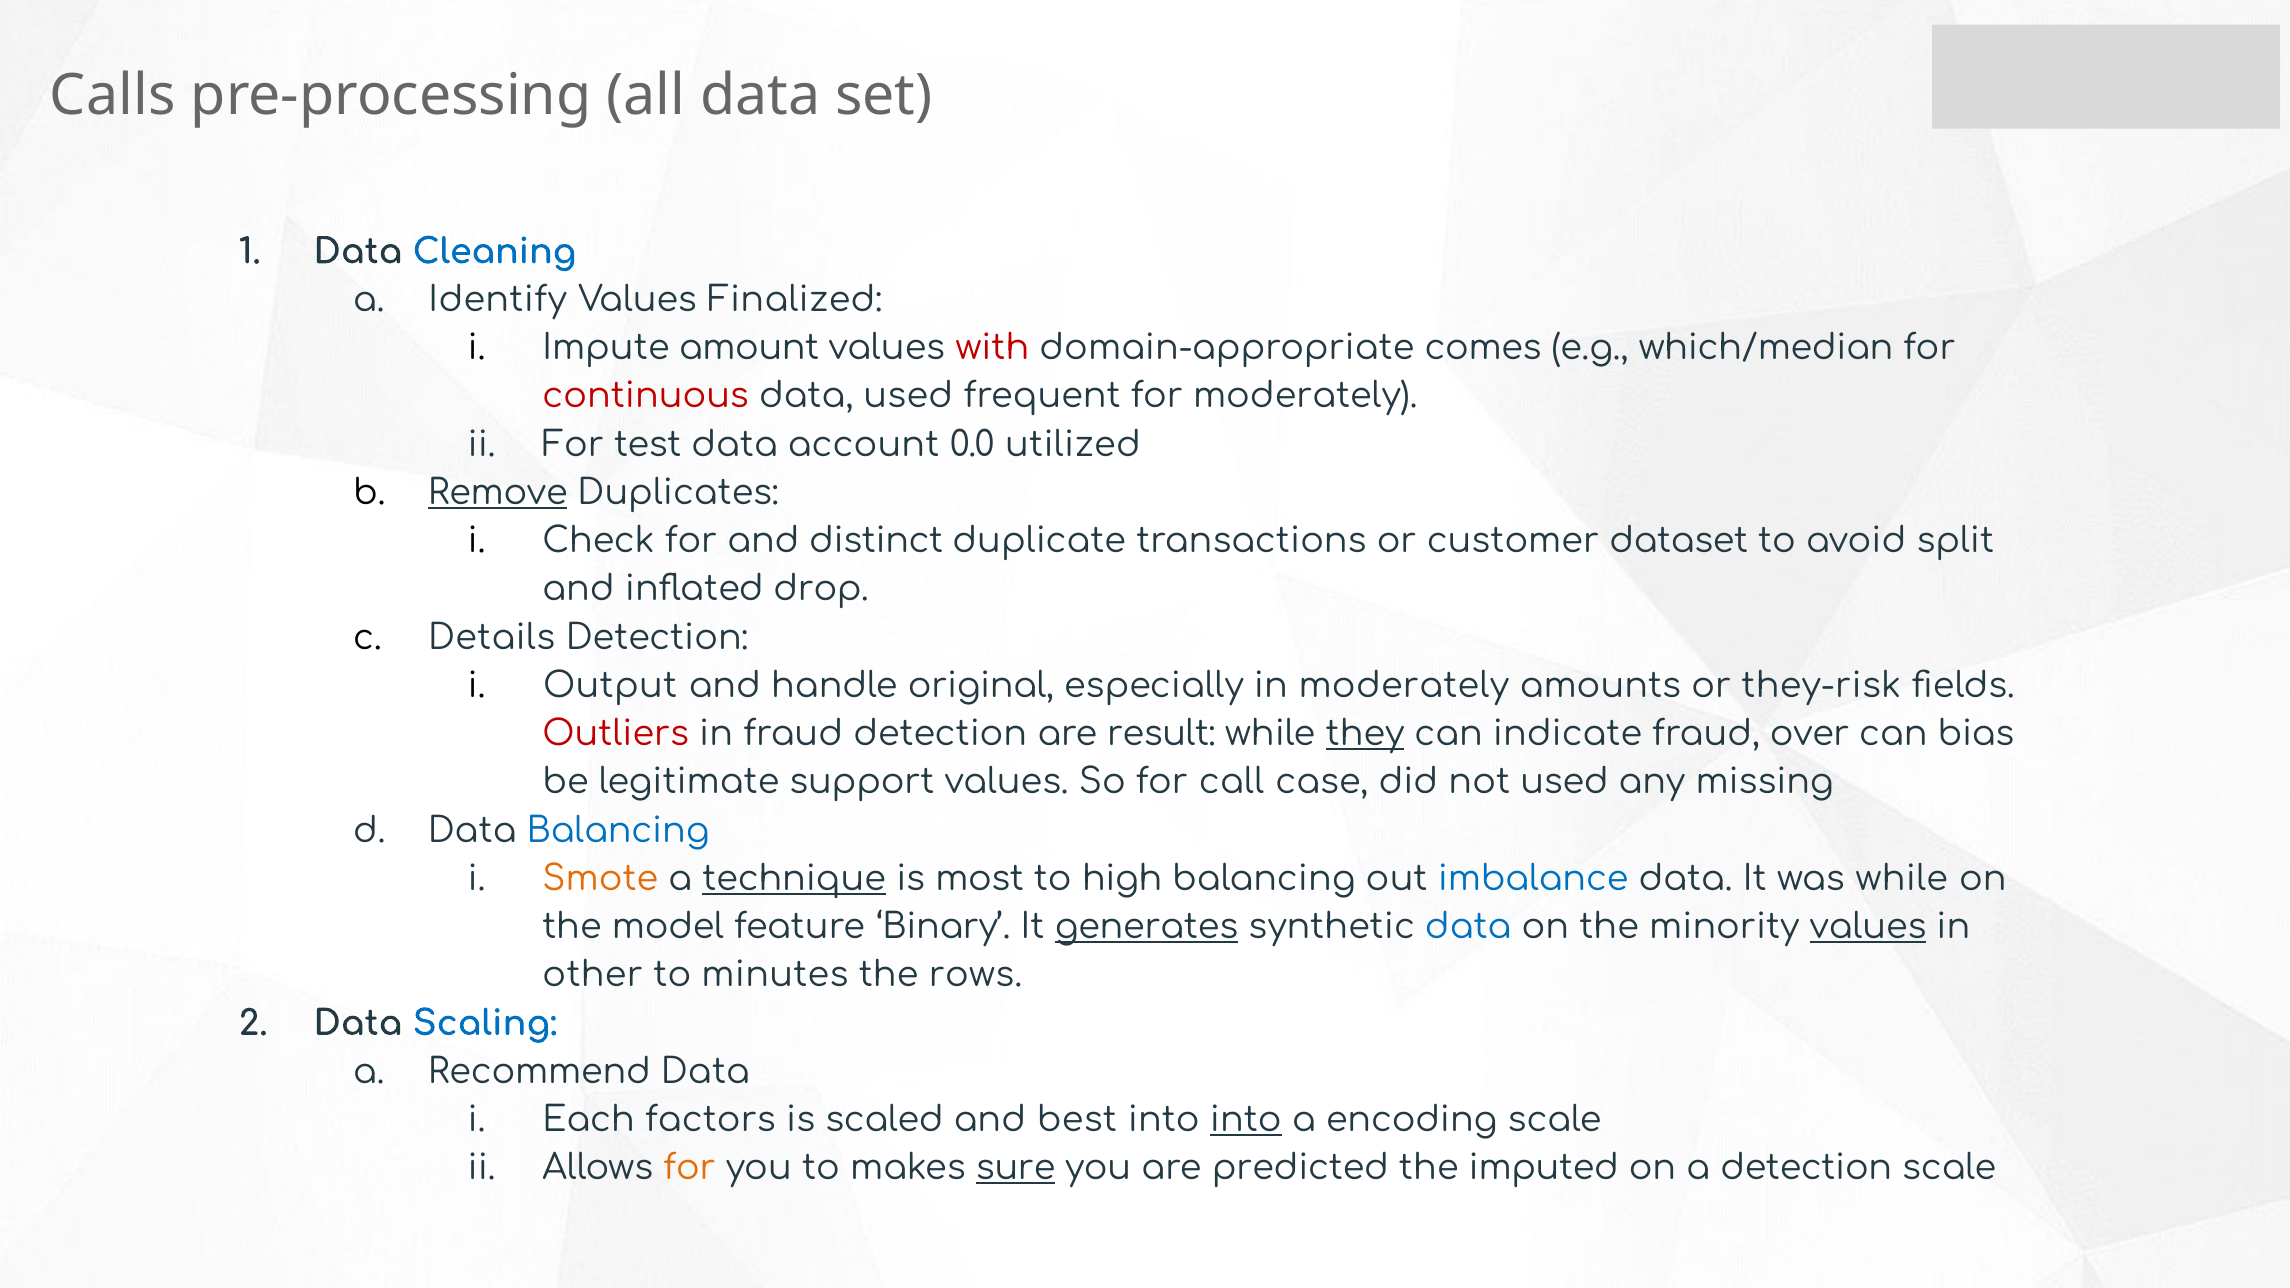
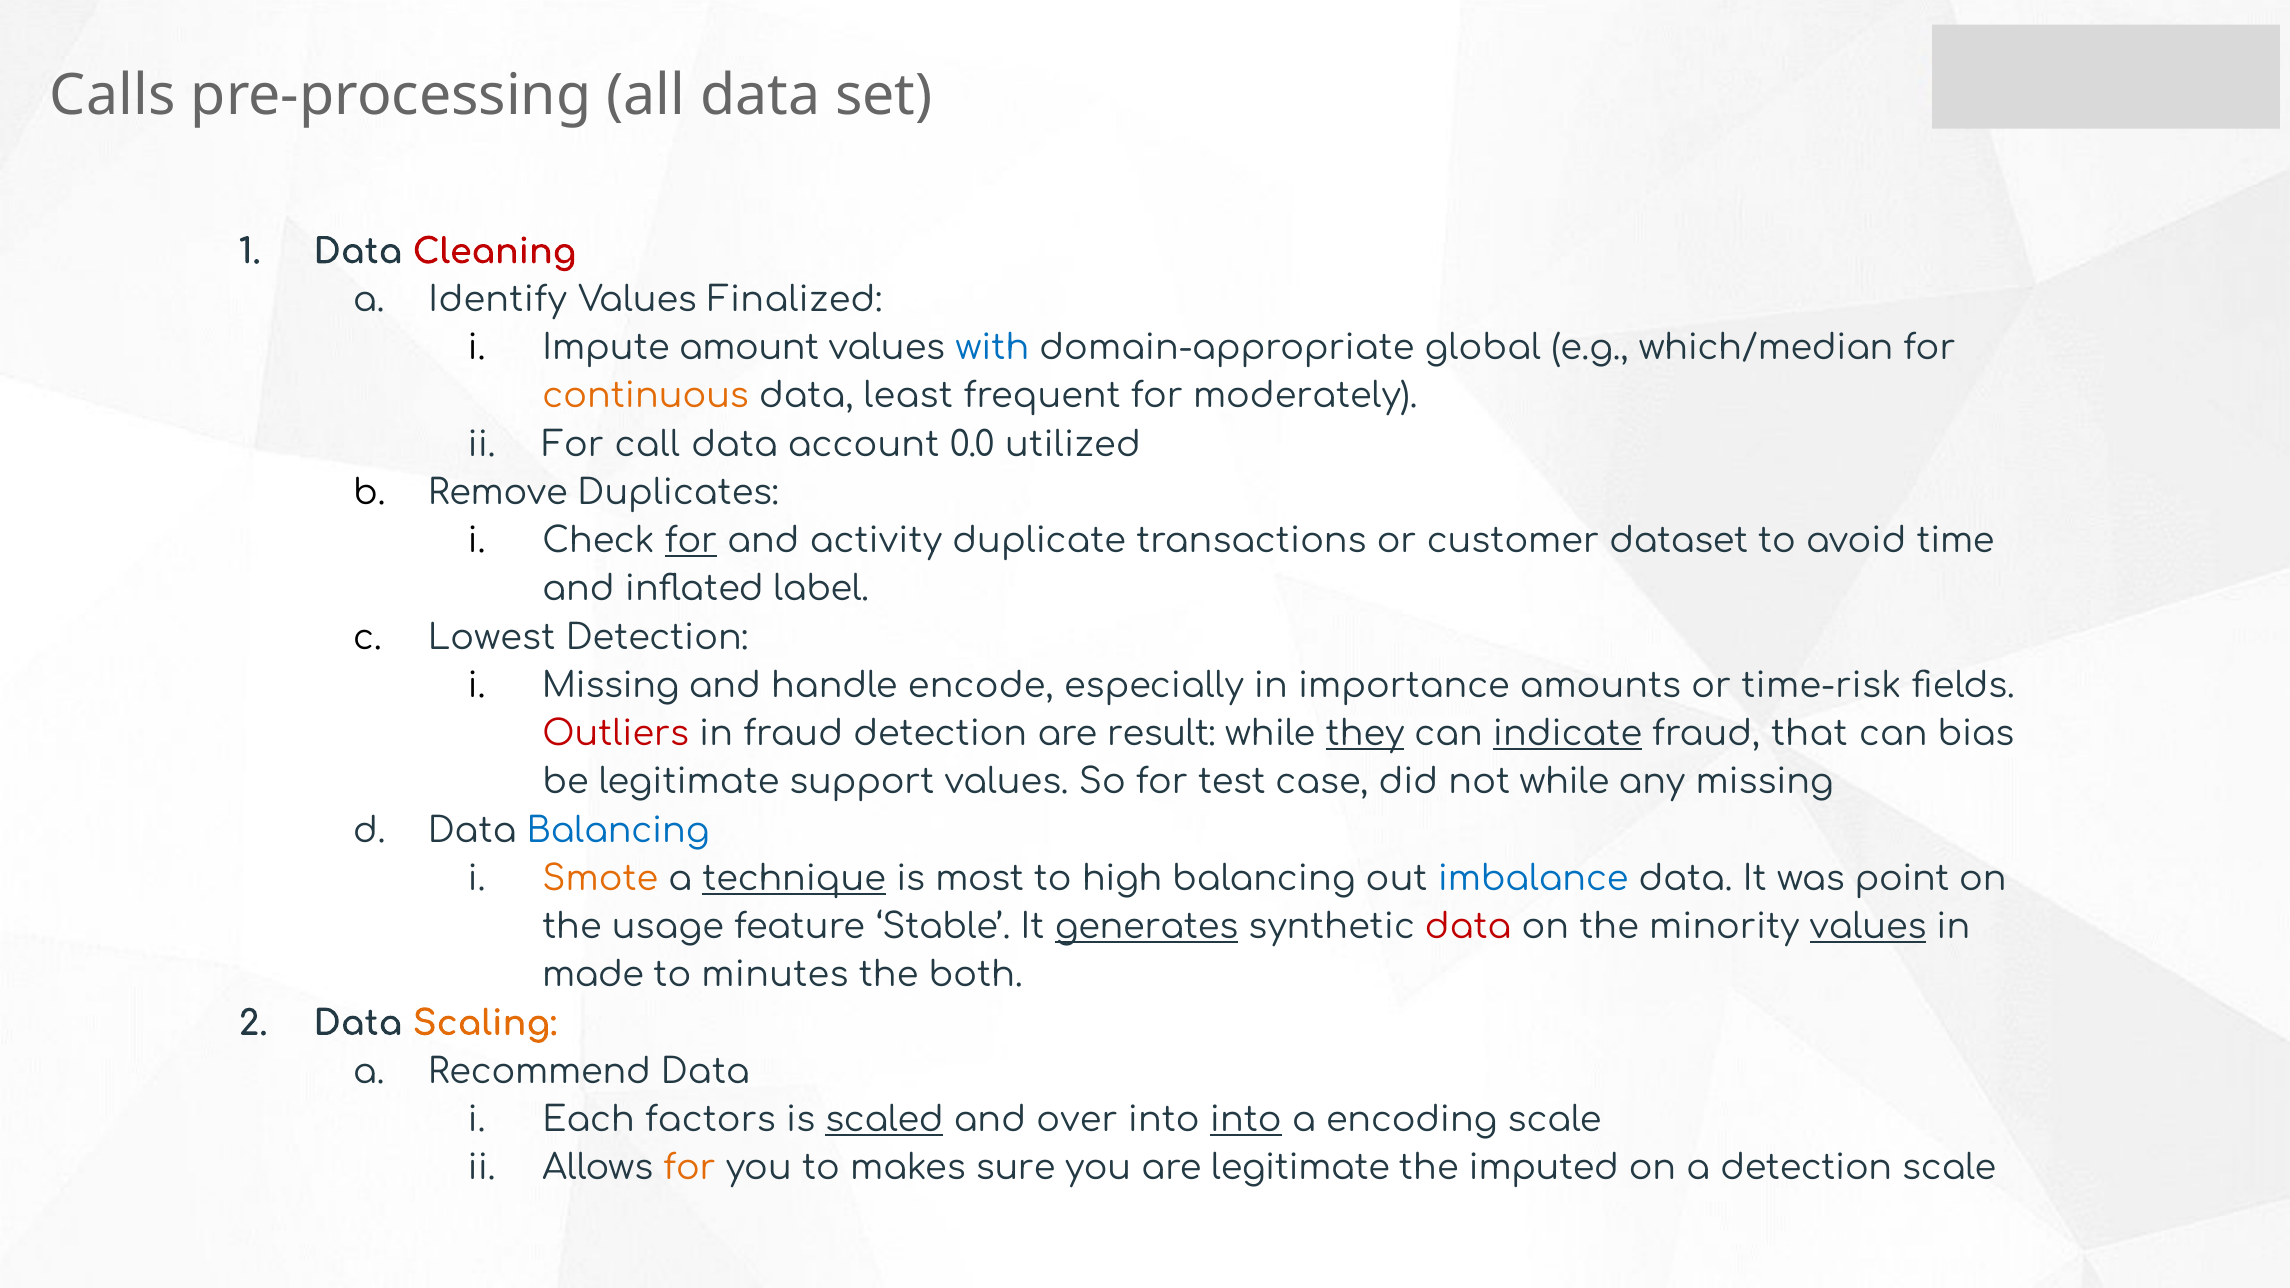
Cleaning colour: blue -> red
with colour: red -> blue
comes: comes -> global
continuous colour: red -> orange
data used: used -> least
test: test -> call
Remove underline: present -> none
for at (691, 541) underline: none -> present
distinct: distinct -> activity
split: split -> time
drop: drop -> label
Details: Details -> Lowest
Output at (610, 686): Output -> Missing
original: original -> encode
in moderately: moderately -> importance
they-risk: they-risk -> time-risk
indicate underline: none -> present
over: over -> that
call: call -> test
not used: used -> while
was while: while -> point
model: model -> usage
Binary: Binary -> Stable
data at (1468, 927) colour: blue -> red
other: other -> made
rows: rows -> both
Scaling colour: blue -> orange
scaled underline: none -> present
best: best -> over
sure underline: present -> none
are predicted: predicted -> legitimate
